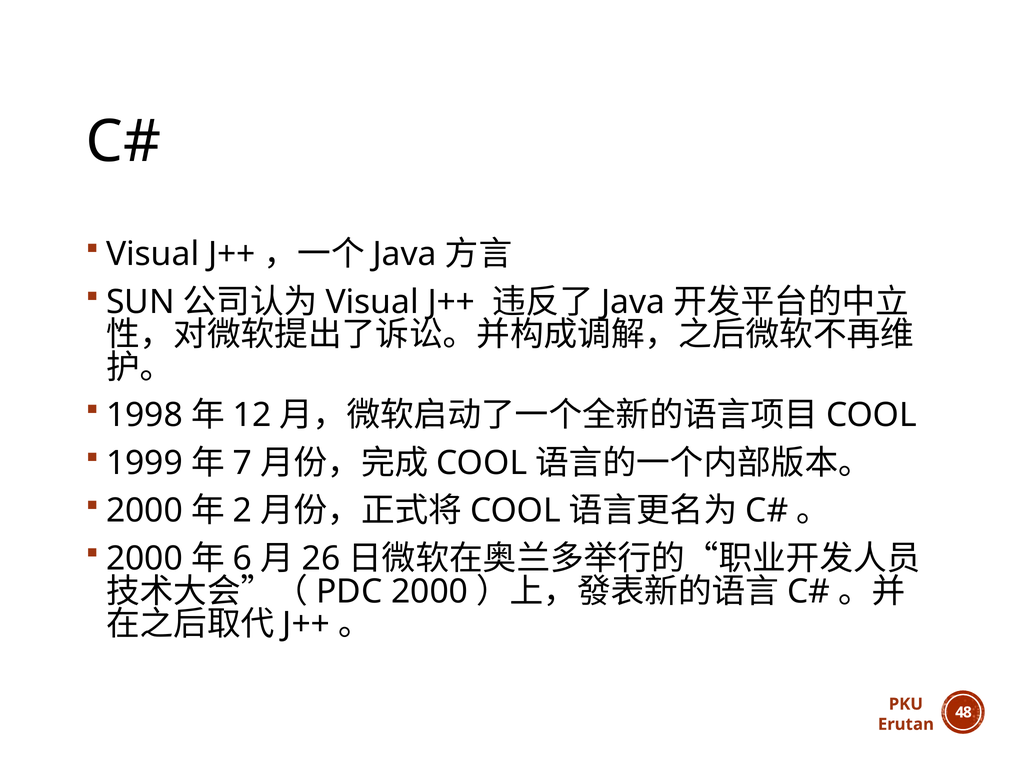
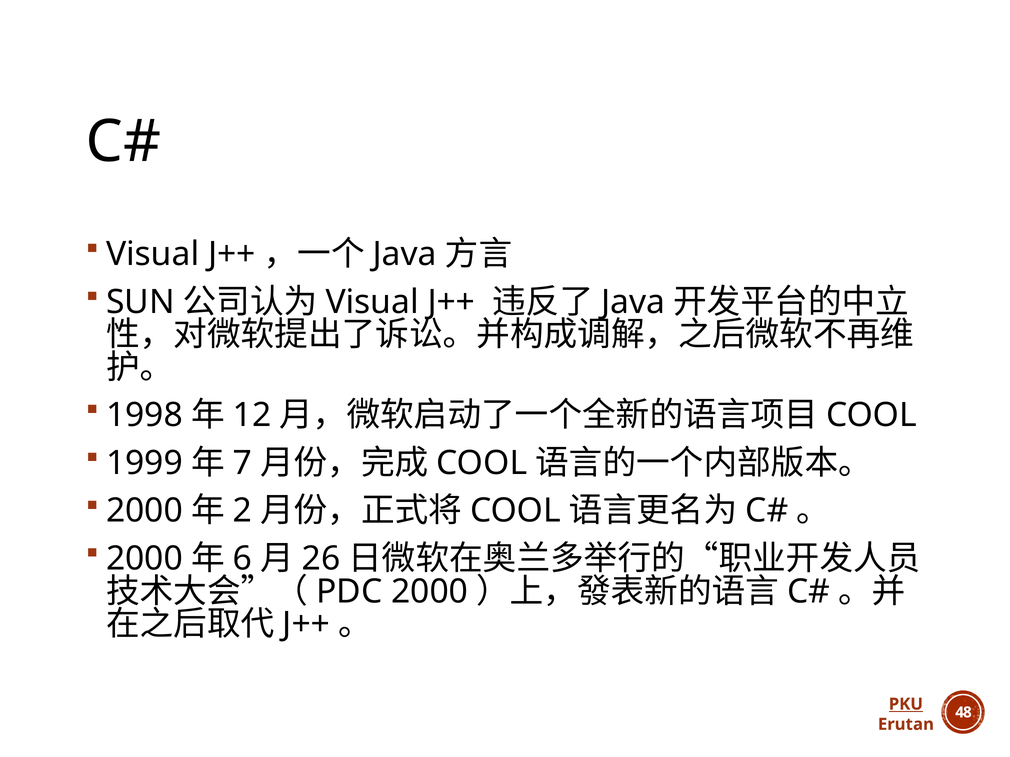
PKU underline: none -> present
